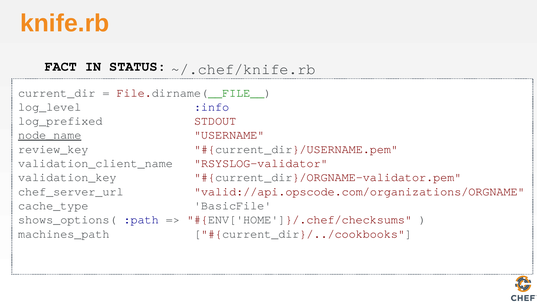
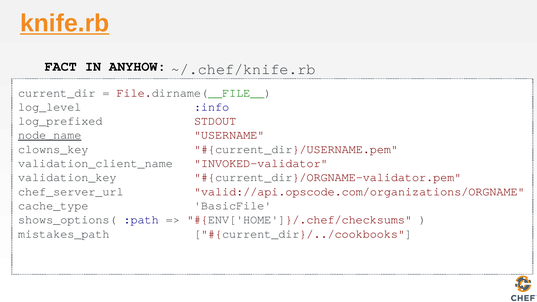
knife.rb underline: none -> present
STATUS: STATUS -> ANYHOW
review_key: review_key -> clowns_key
RSYSLOG-validator: RSYSLOG-validator -> INVOKED-validator
machines_path: machines_path -> mistakes_path
